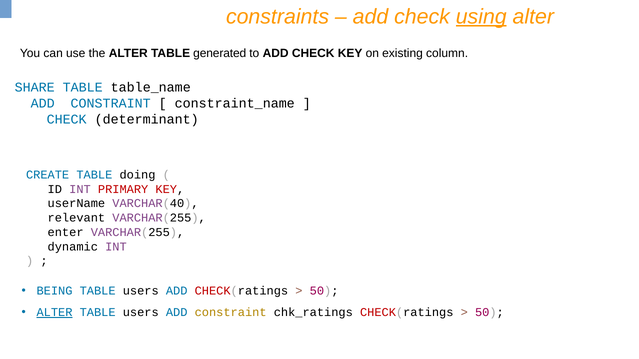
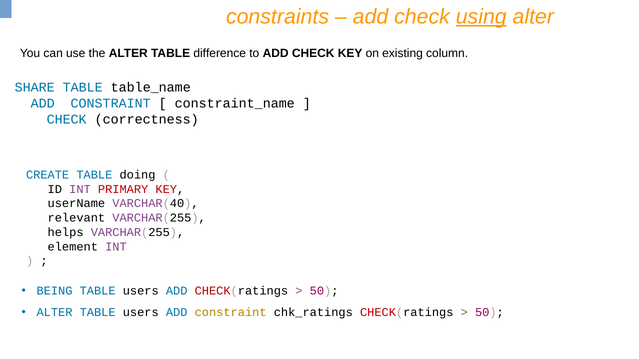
generated: generated -> difference
determinant: determinant -> correctness
enter: enter -> helps
dynamic: dynamic -> element
ALTER at (55, 313) underline: present -> none
